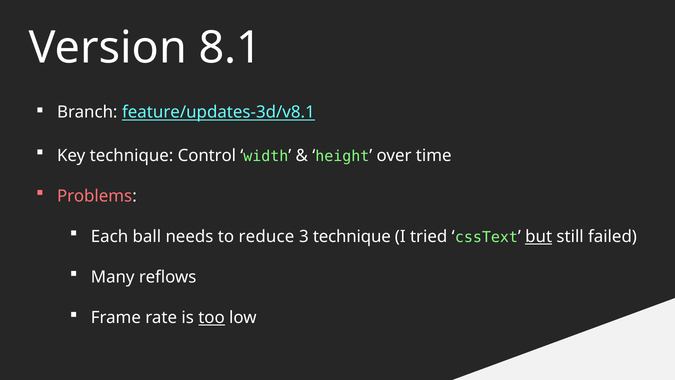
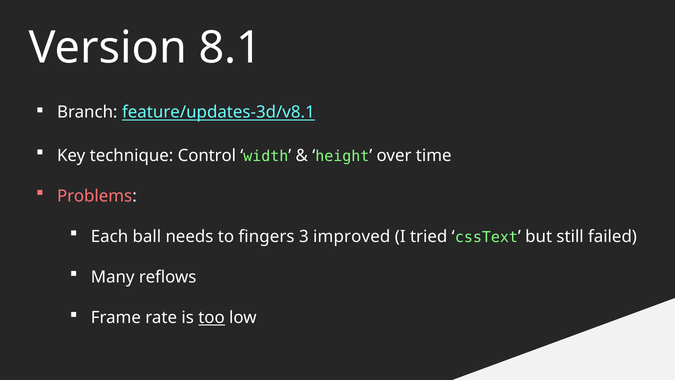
reduce: reduce -> fingers
3 technique: technique -> improved
but underline: present -> none
